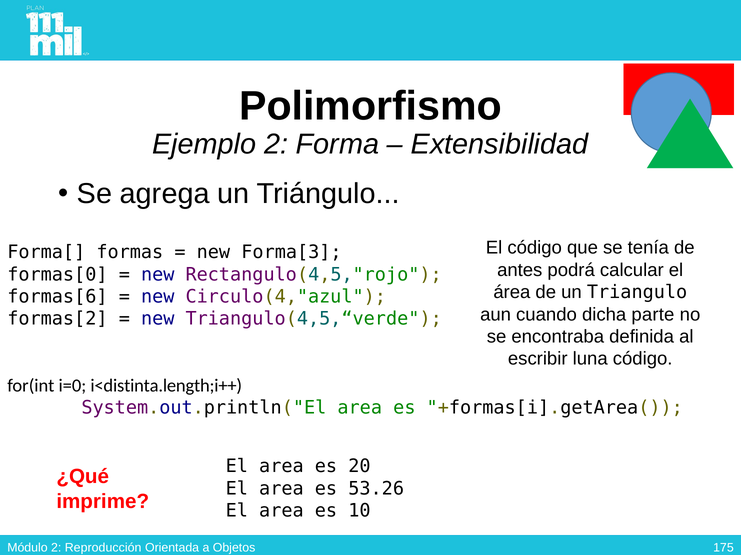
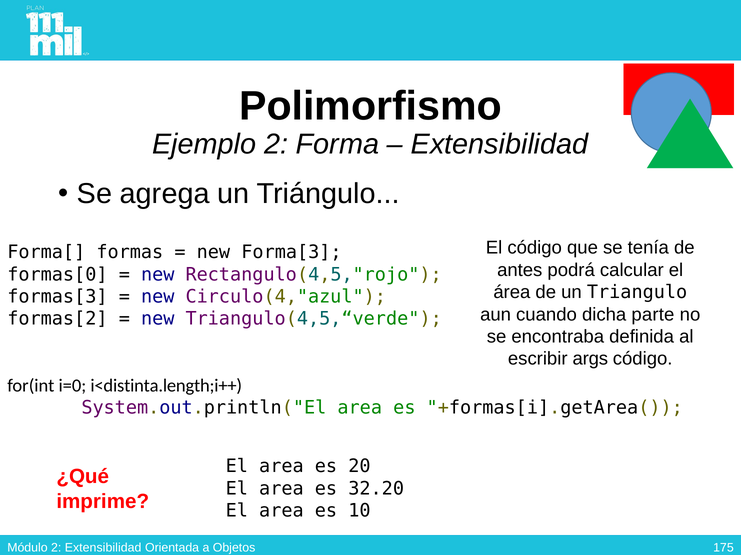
formas[6: formas[6 -> formas[3
luna: luna -> args
53.26: 53.26 -> 32.20
2 Reproducción: Reproducción -> Extensibilidad
